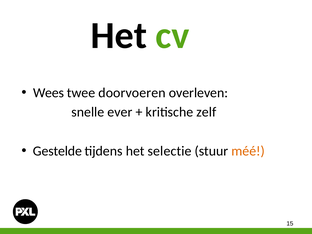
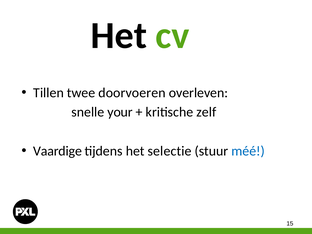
Wees: Wees -> Tillen
ever: ever -> your
Gestelde: Gestelde -> Vaardige
méé colour: orange -> blue
